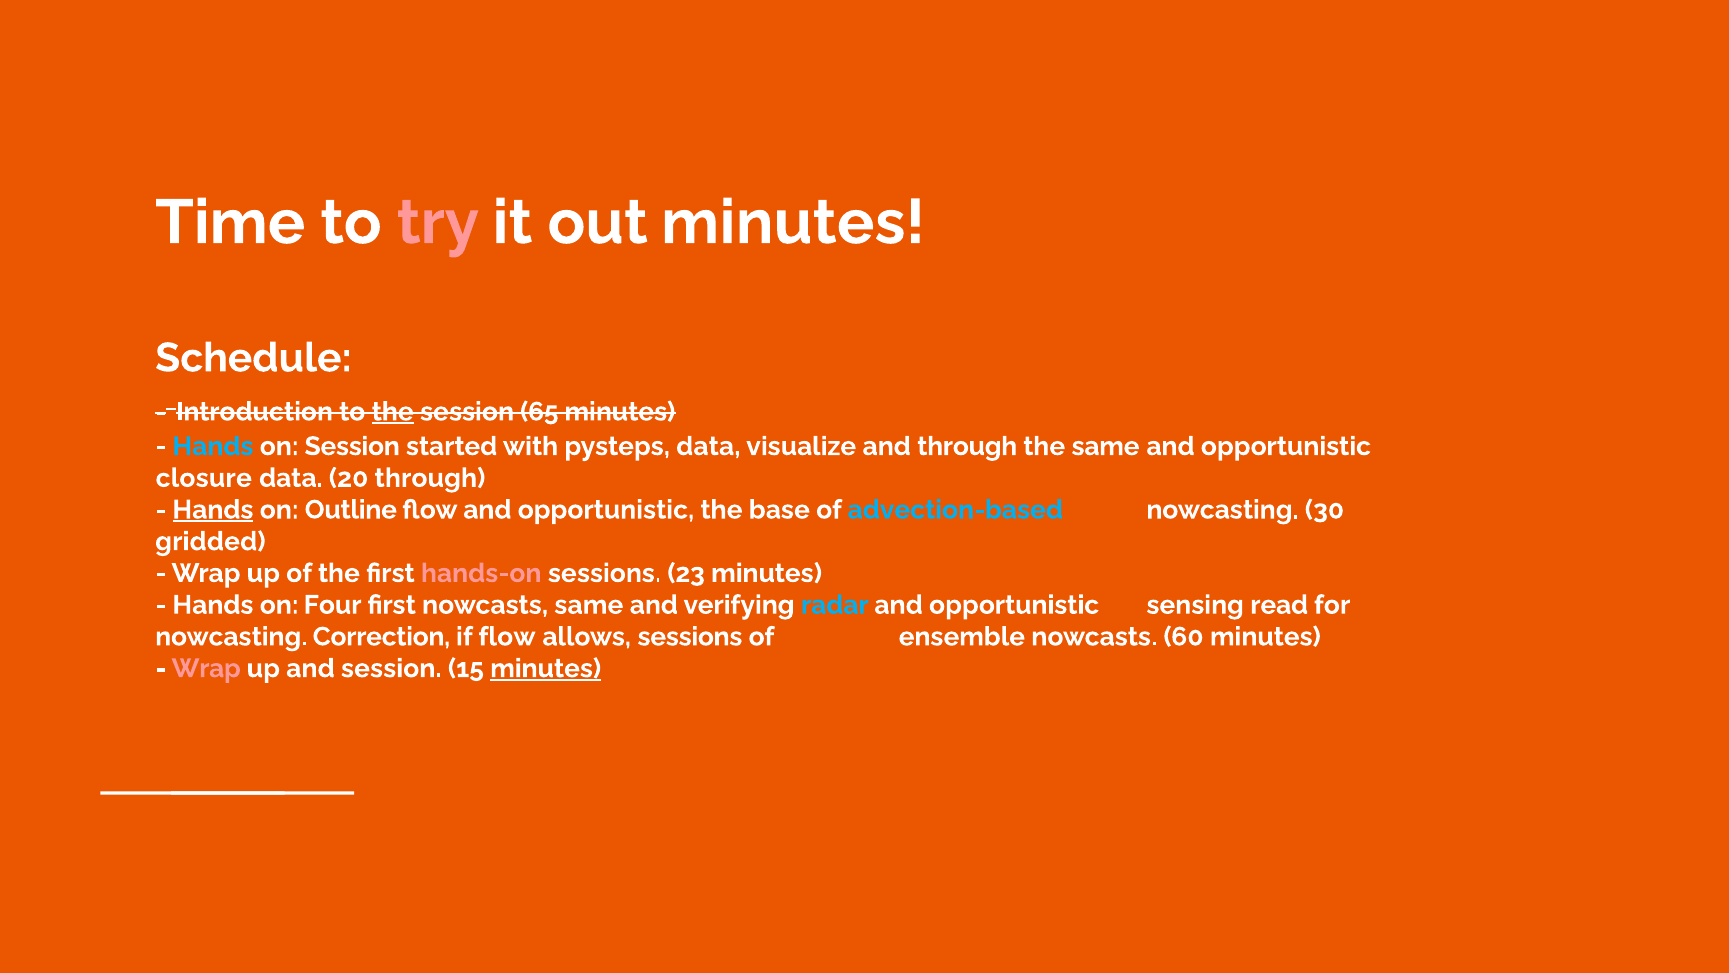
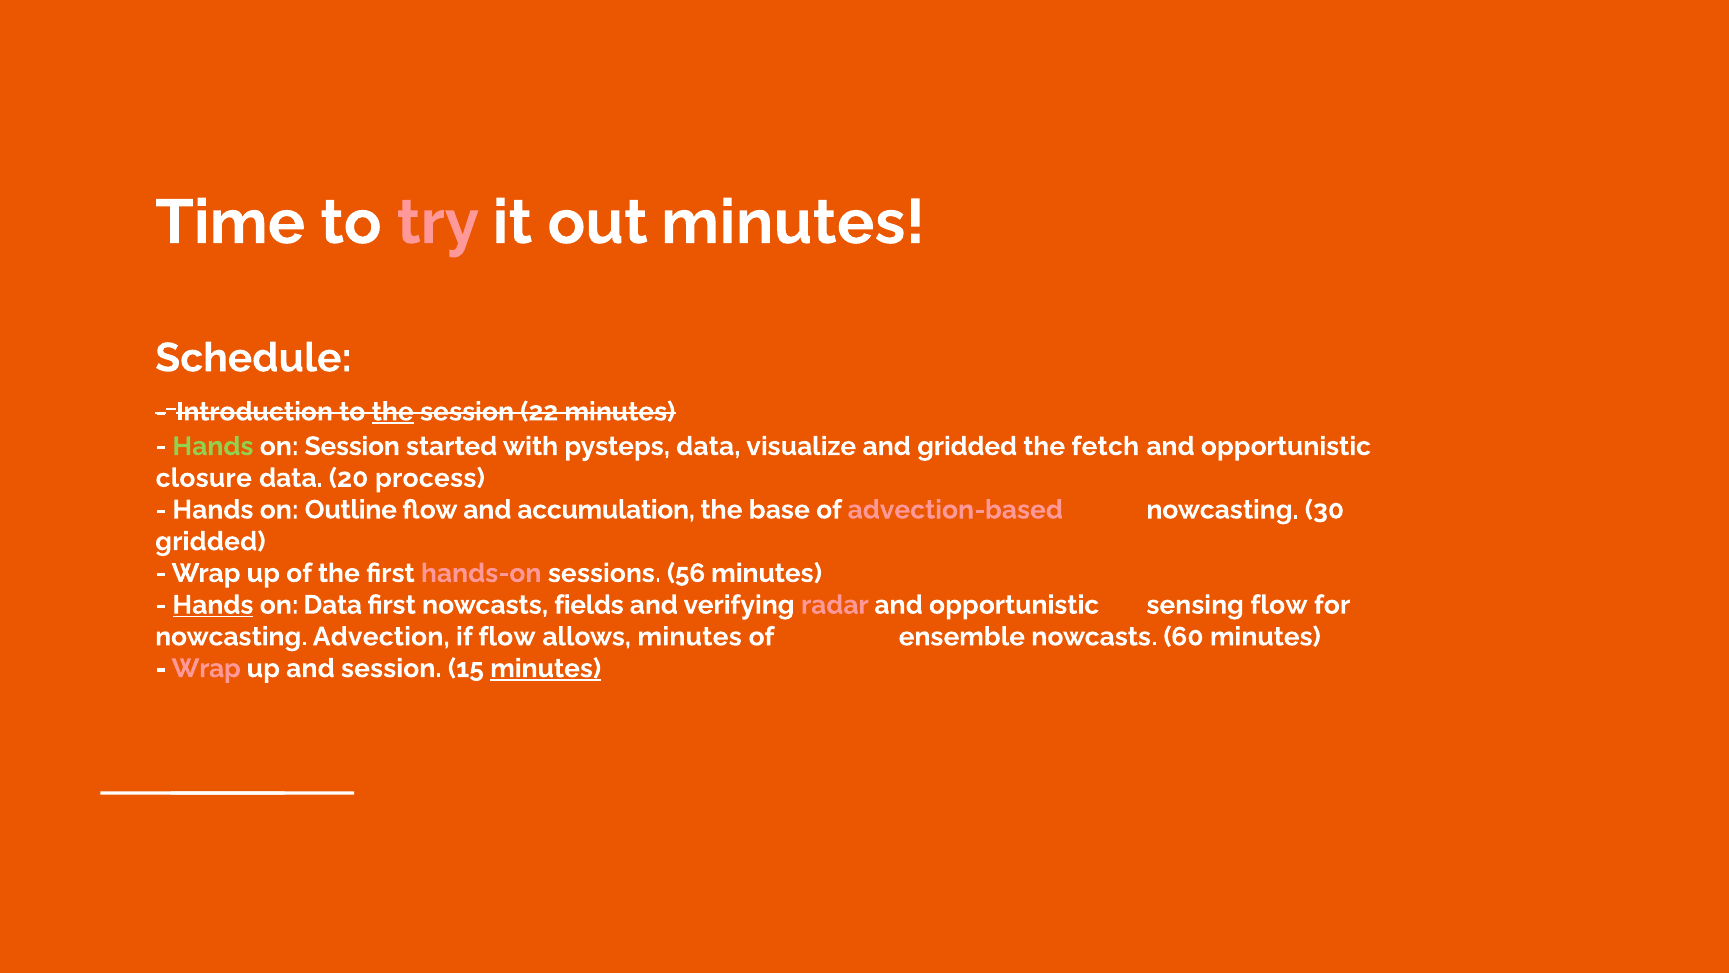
65: 65 -> 22
Hands at (213, 446) colour: light blue -> light green
and through: through -> gridded
the same: same -> fetch
20 through: through -> process
Hands at (213, 510) underline: present -> none
flow and opportunistic: opportunistic -> accumulation
advection-based colour: light blue -> pink
23: 23 -> 56
Hands at (213, 605) underline: none -> present
on Four: Four -> Data
nowcasts same: same -> fields
radar colour: light blue -> pink
sensing read: read -> flow
Correction: Correction -> Advection
allows sessions: sessions -> minutes
